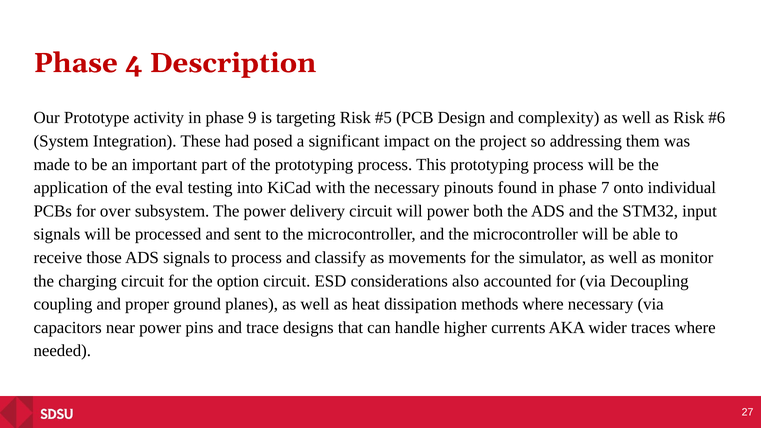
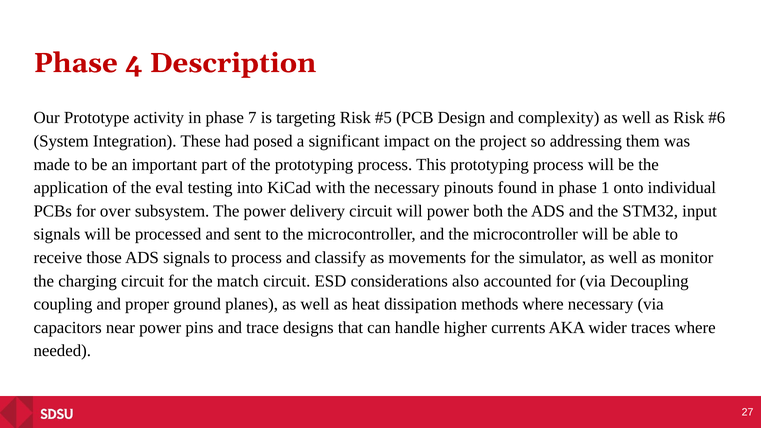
9: 9 -> 7
7: 7 -> 1
option: option -> match
